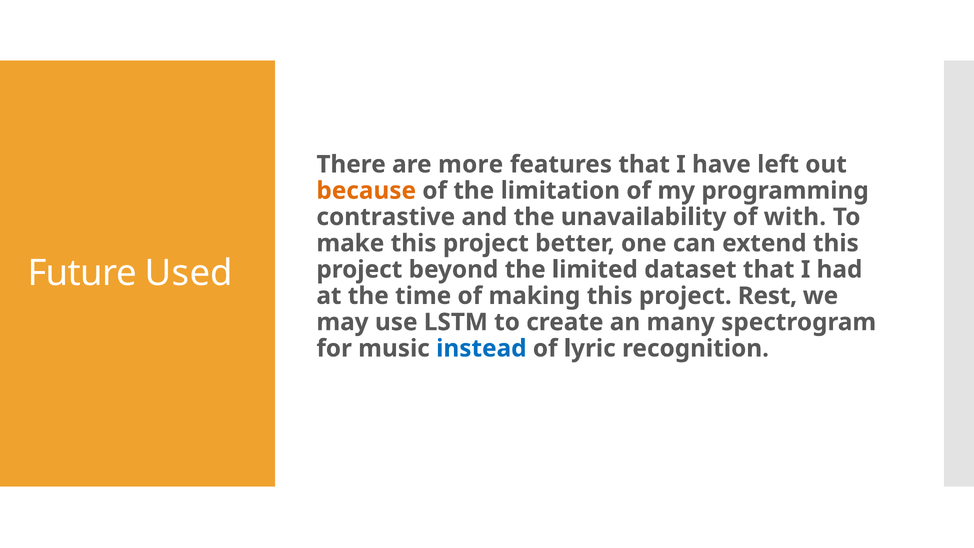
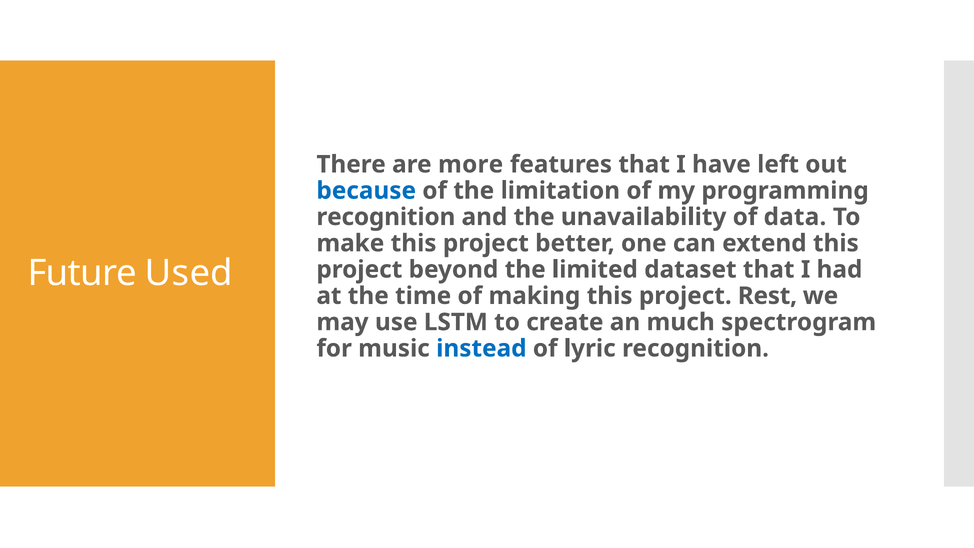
because colour: orange -> blue
contrastive at (386, 217): contrastive -> recognition
with: with -> data
many: many -> much
